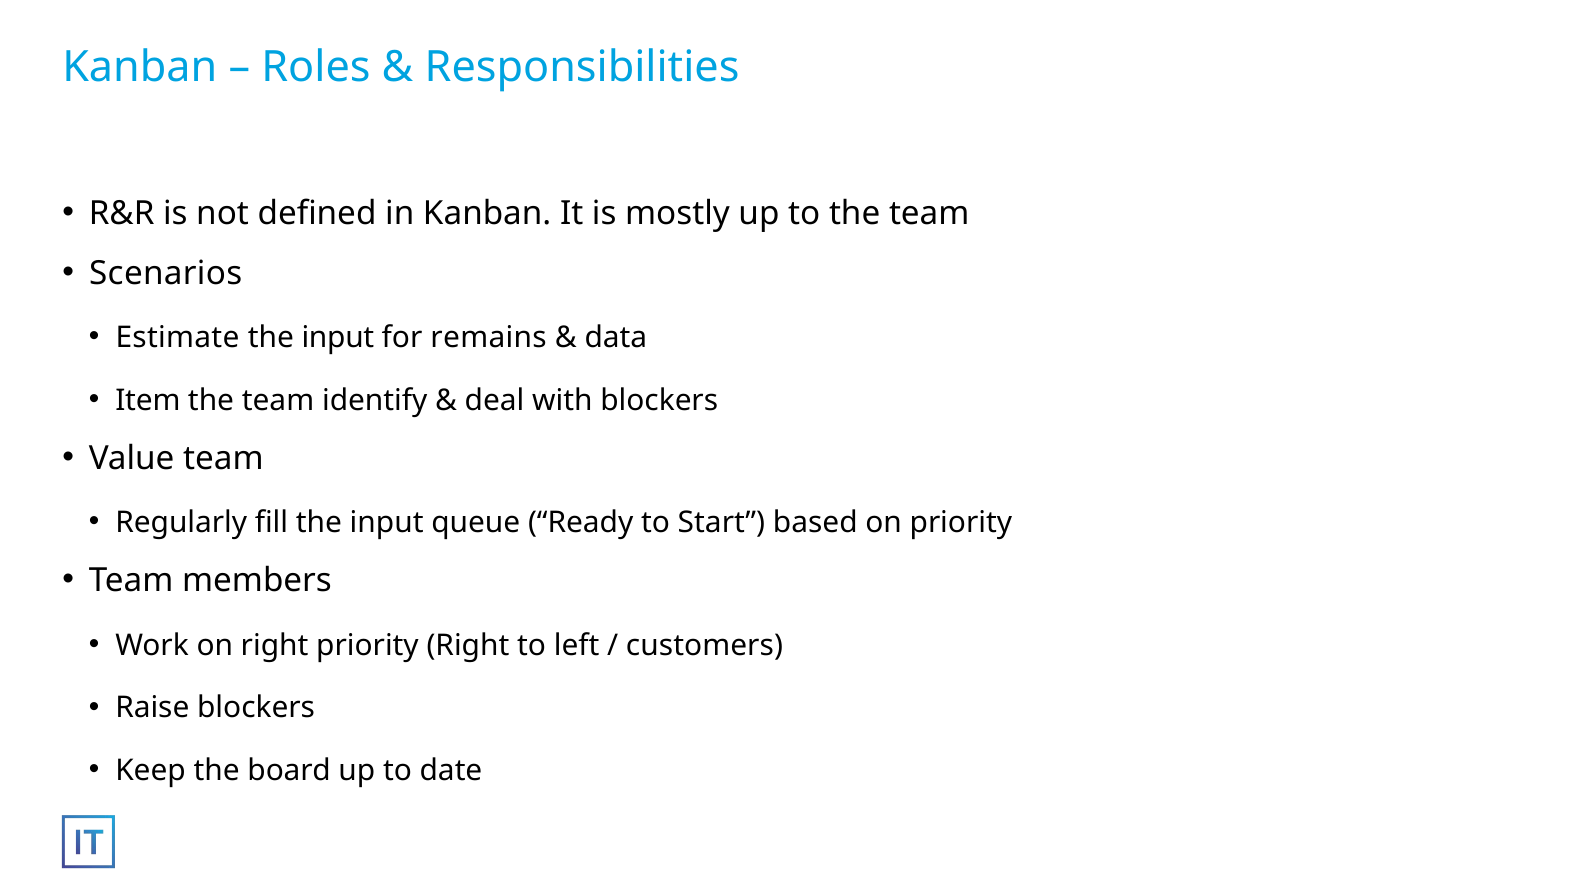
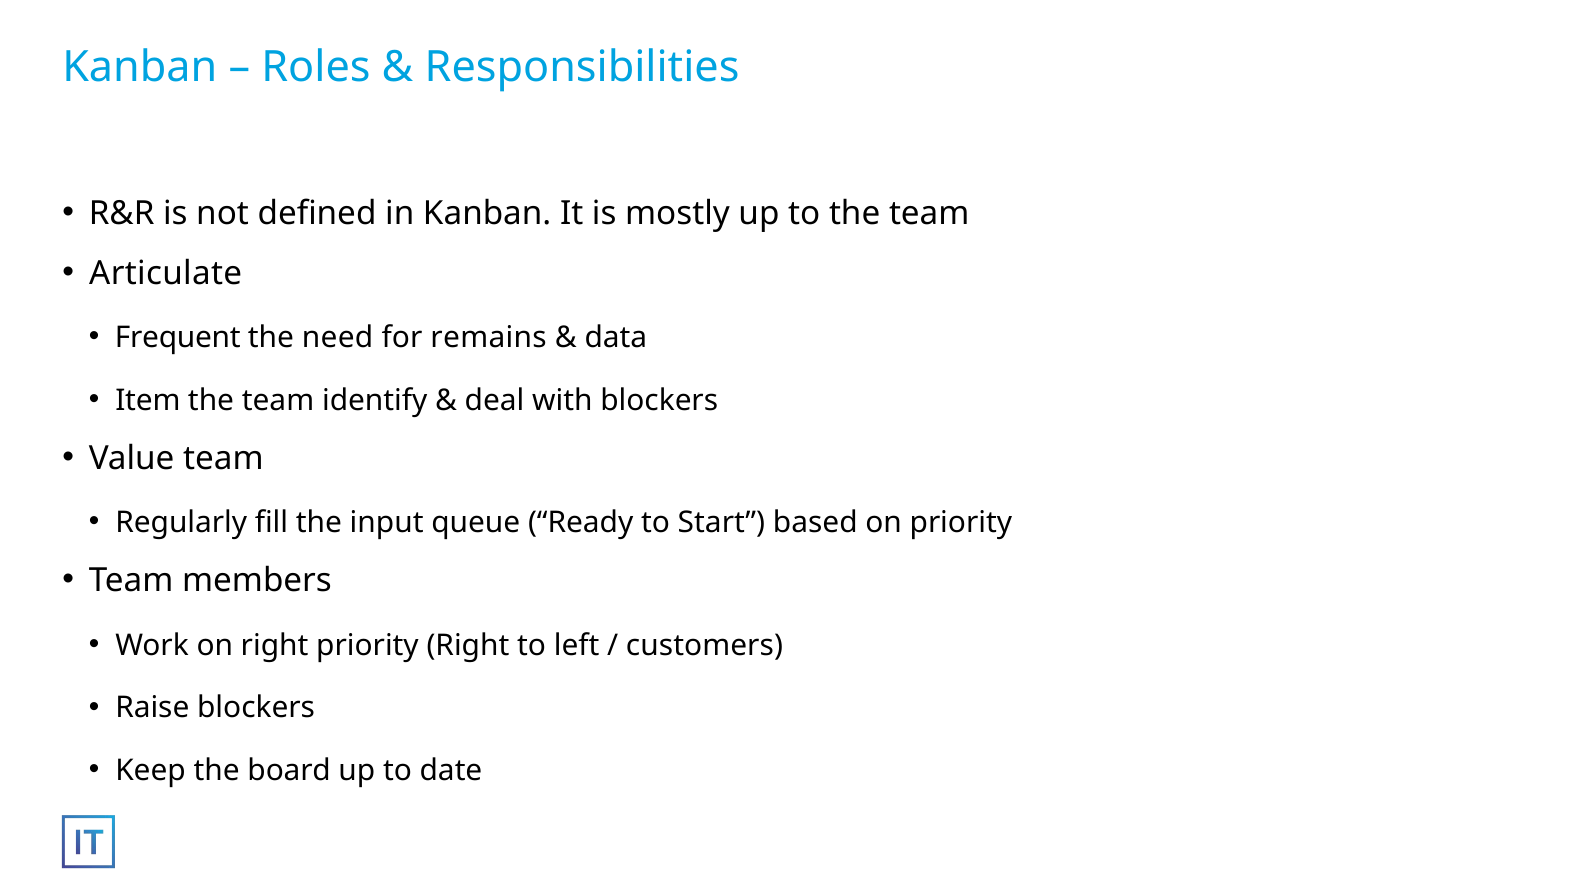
Scenarios: Scenarios -> Articulate
Estimate: Estimate -> Frequent
input at (338, 338): input -> need
